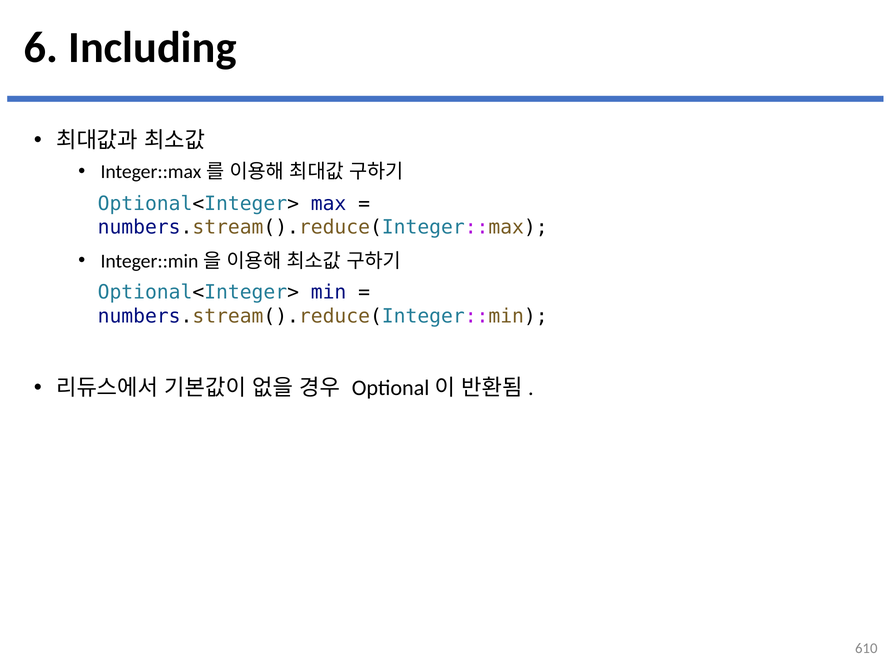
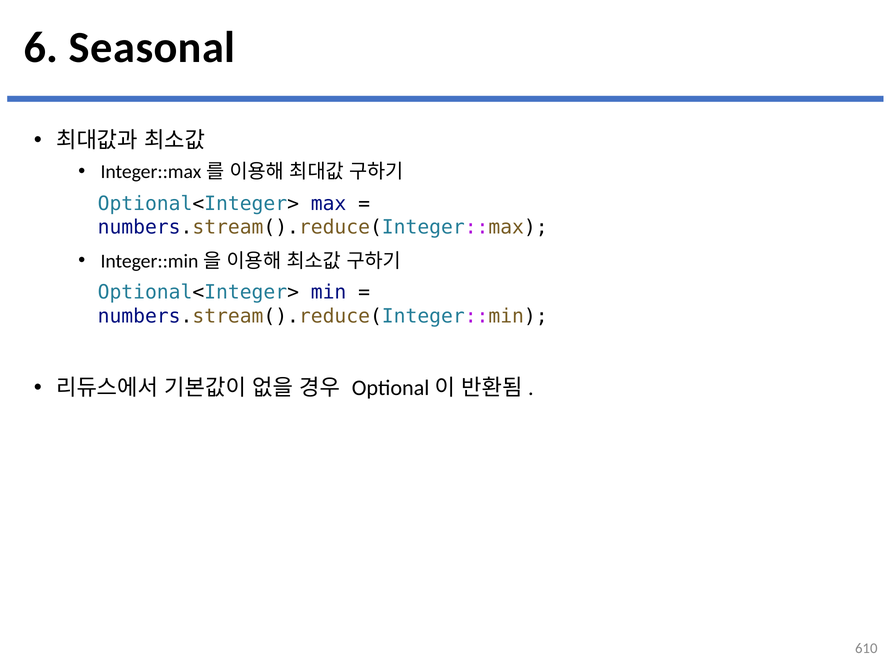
Including: Including -> Seasonal
